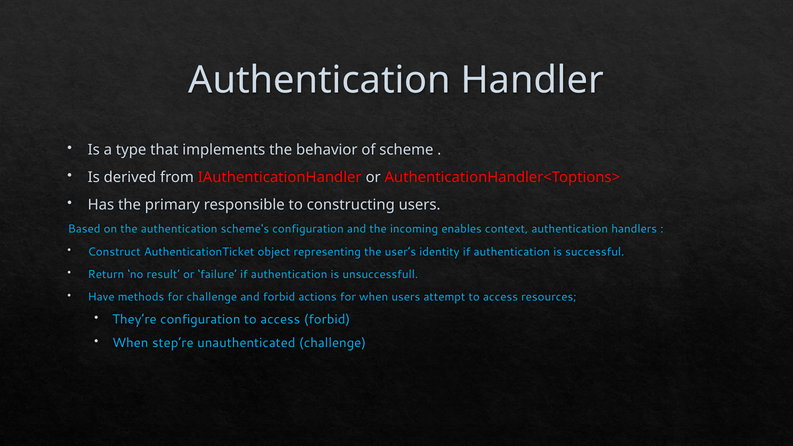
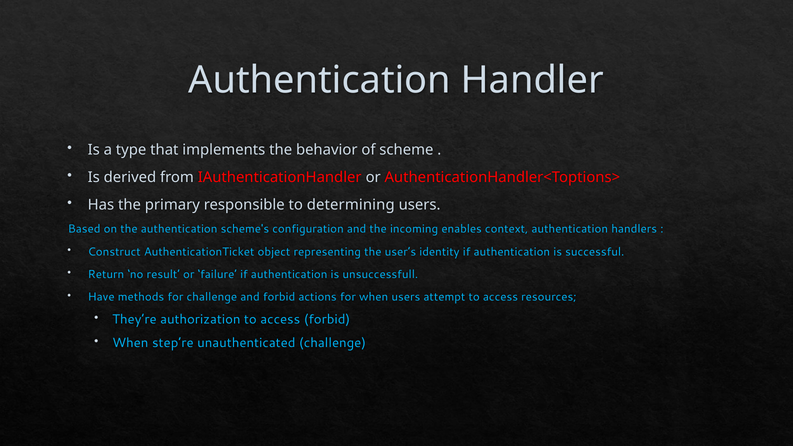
constructing: constructing -> determining
They’re configuration: configuration -> authorization
